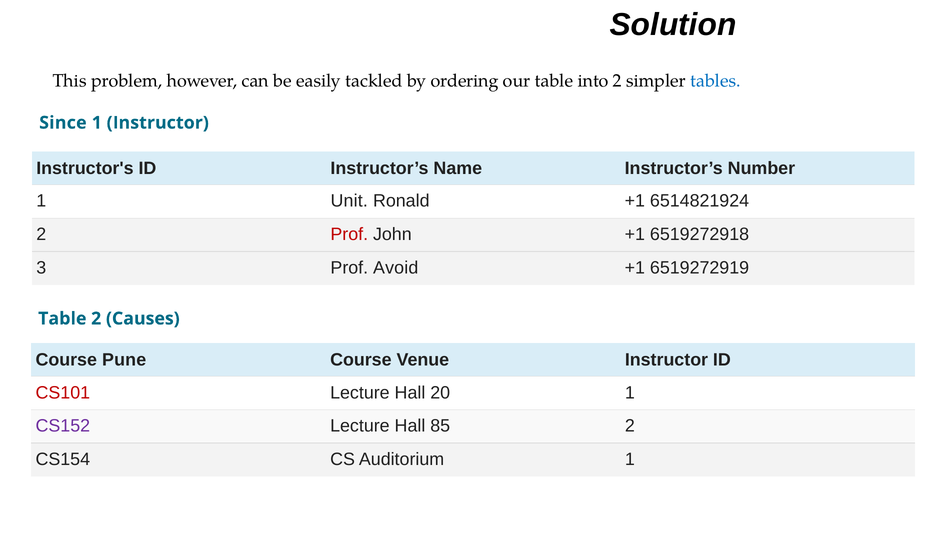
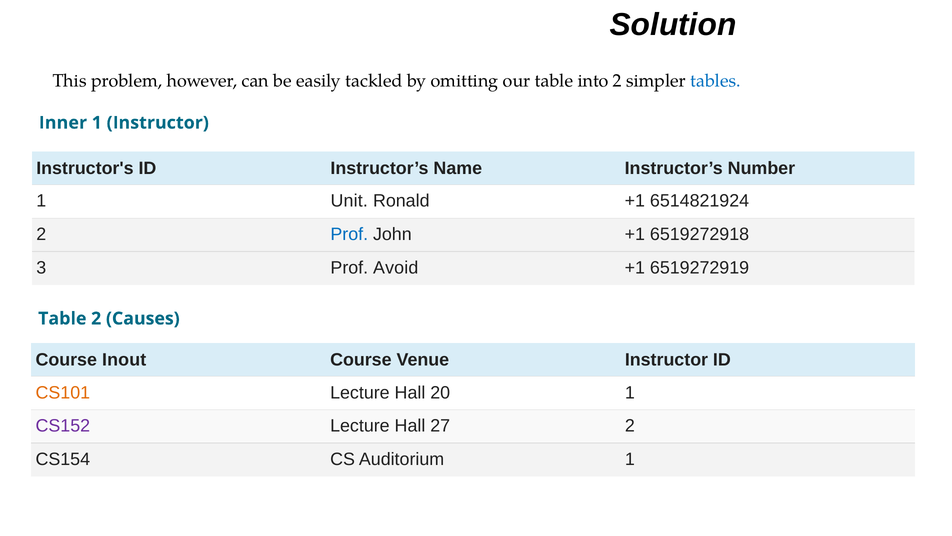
ordering: ordering -> omitting
Since: Since -> Inner
Prof at (349, 234) colour: red -> blue
Pune: Pune -> Inout
CS101 colour: red -> orange
85: 85 -> 27
